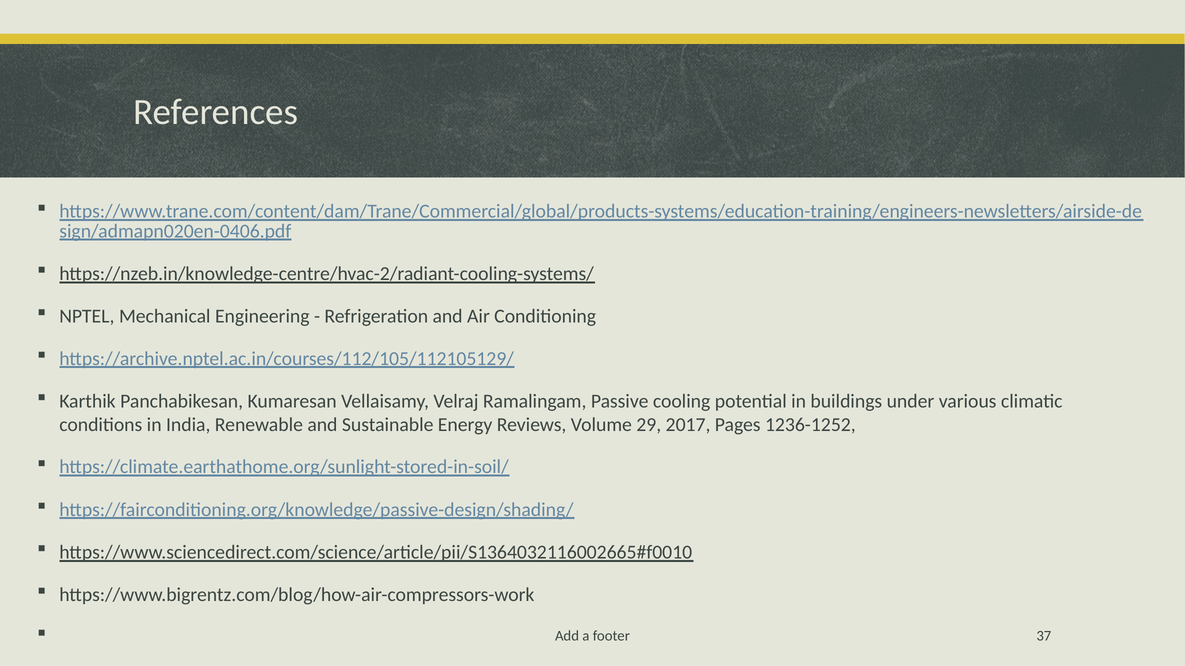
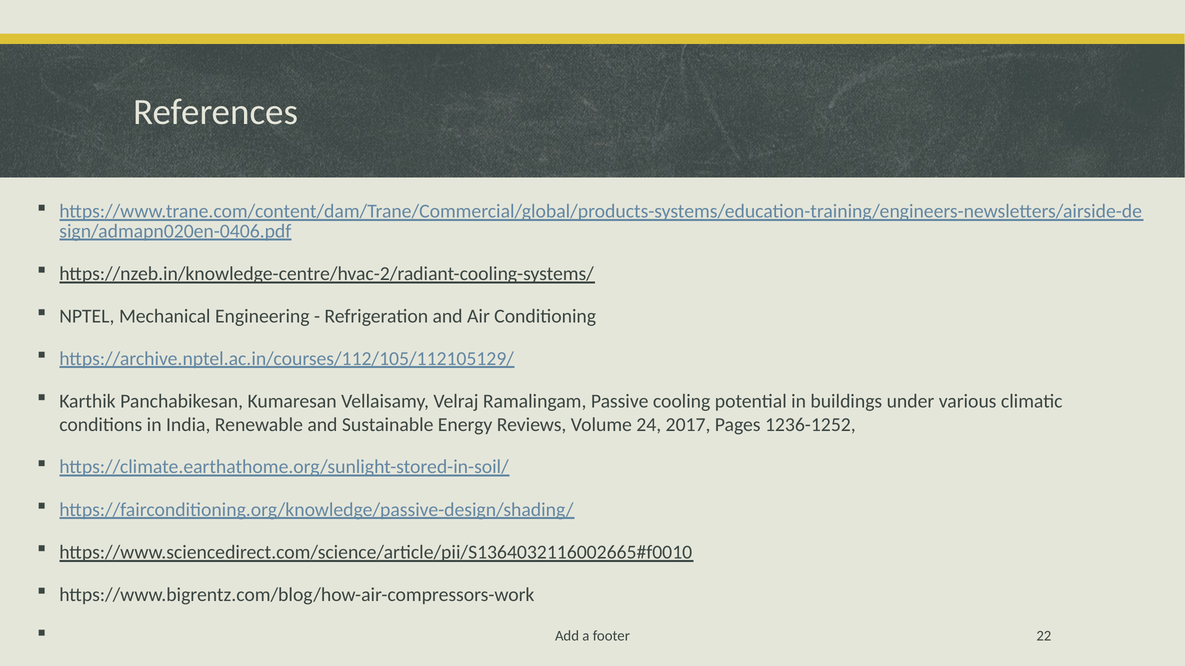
29: 29 -> 24
37: 37 -> 22
